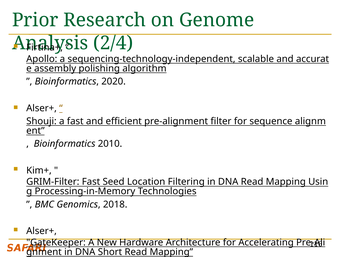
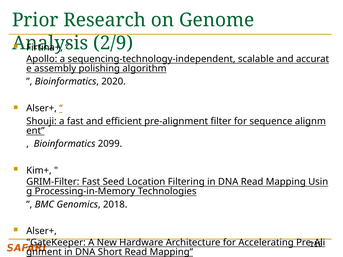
2/4: 2/4 -> 2/9
2010: 2010 -> 2099
